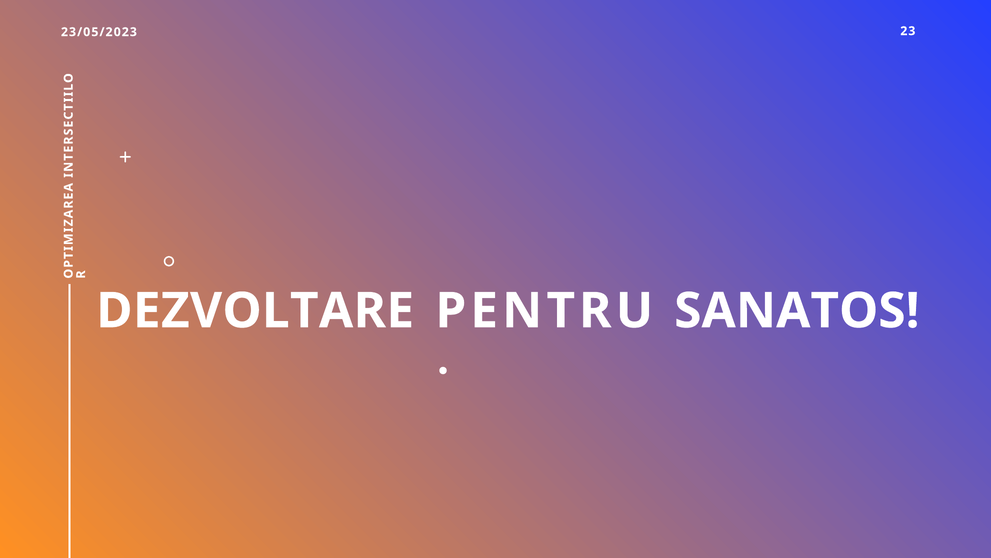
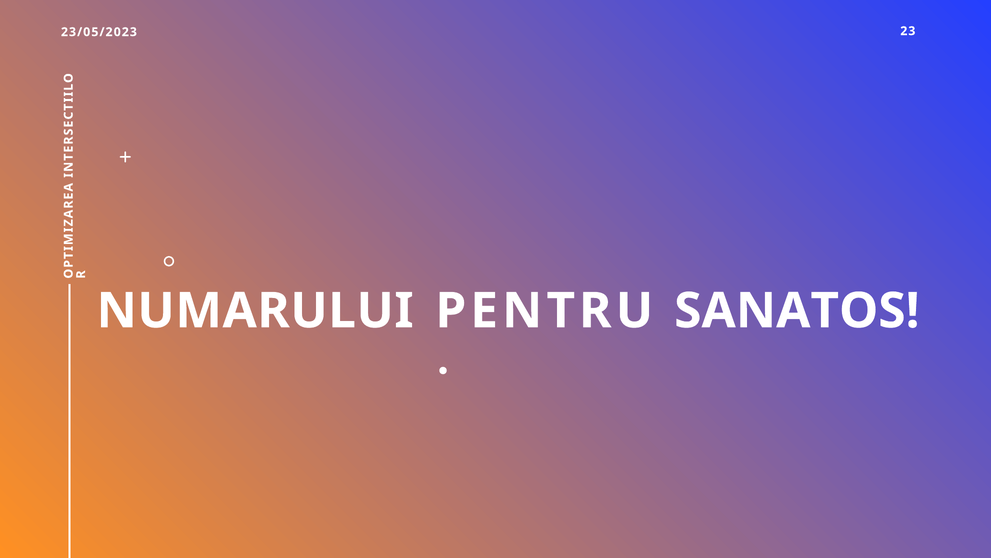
DEZVOLTARE: DEZVOLTARE -> NUMARULUI
